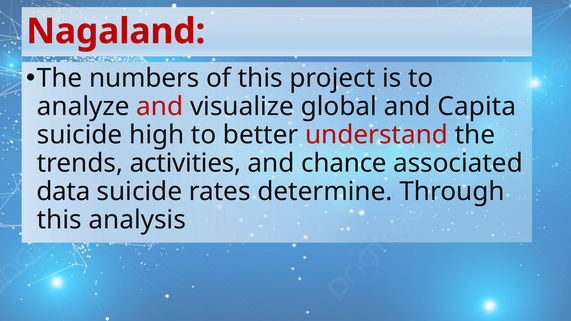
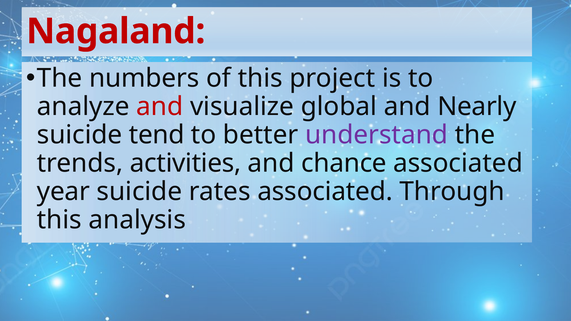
Capita: Capita -> Nearly
high: high -> tend
understand colour: red -> purple
data: data -> year
rates determine: determine -> associated
